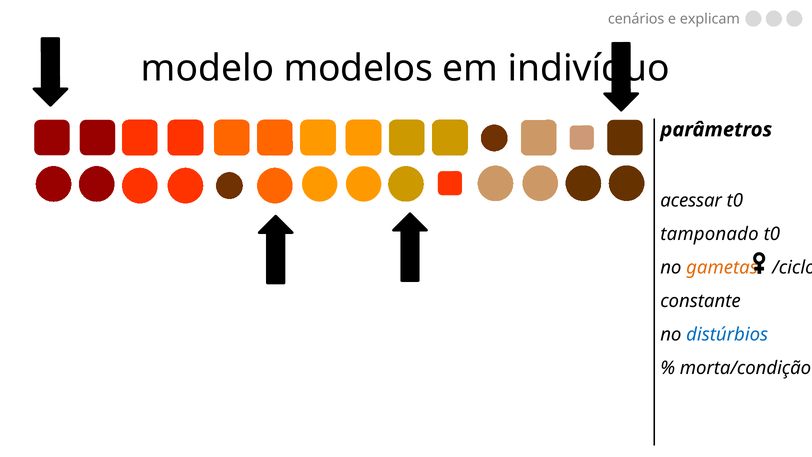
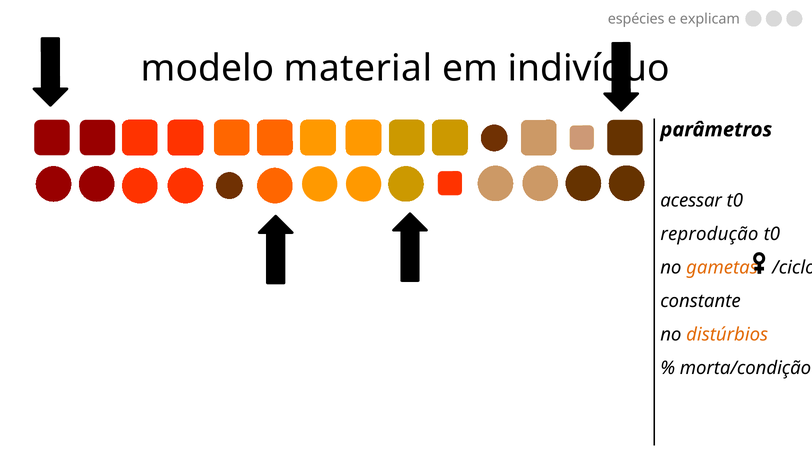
cenários: cenários -> espécies
modelos: modelos -> material
tamponado: tamponado -> reprodução
distúrbios colour: blue -> orange
